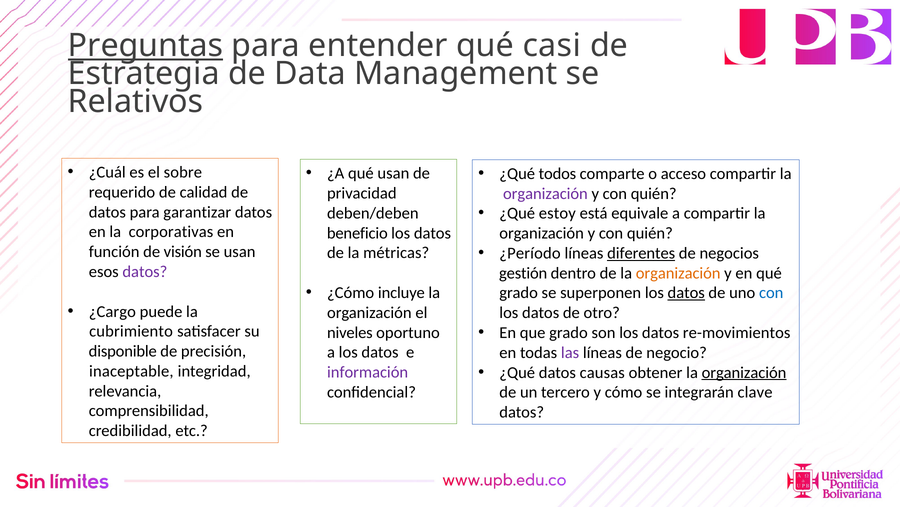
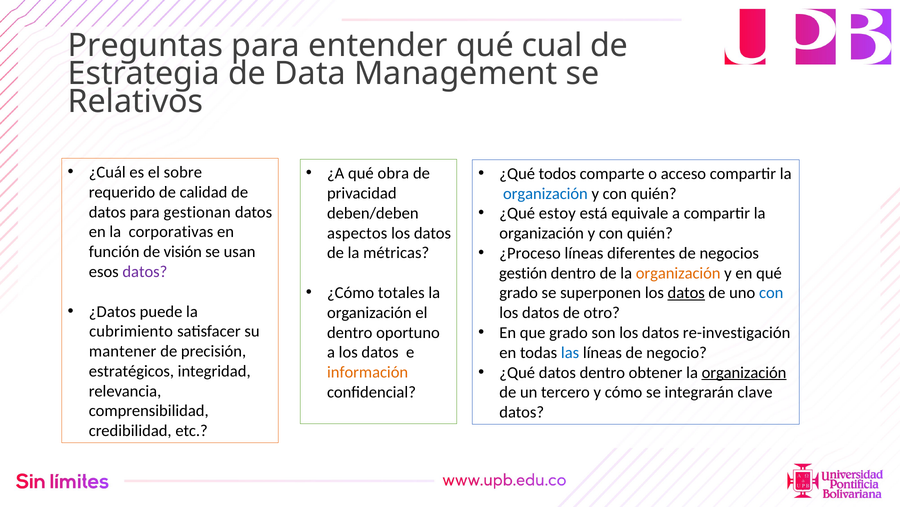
Preguntas underline: present -> none
casi: casi -> cual
qué usan: usan -> obra
organización at (545, 193) colour: purple -> blue
garantizar: garantizar -> gestionan
beneficio: beneficio -> aspectos
¿Período: ¿Período -> ¿Proceso
diferentes underline: present -> none
incluye: incluye -> totales
¿Cargo: ¿Cargo -> ¿Datos
re-movimientos: re-movimientos -> re-investigación
niveles at (350, 332): niveles -> dentro
disponible: disponible -> mantener
las colour: purple -> blue
datos causas: causas -> dentro
inaceptable: inaceptable -> estratégicos
información colour: purple -> orange
